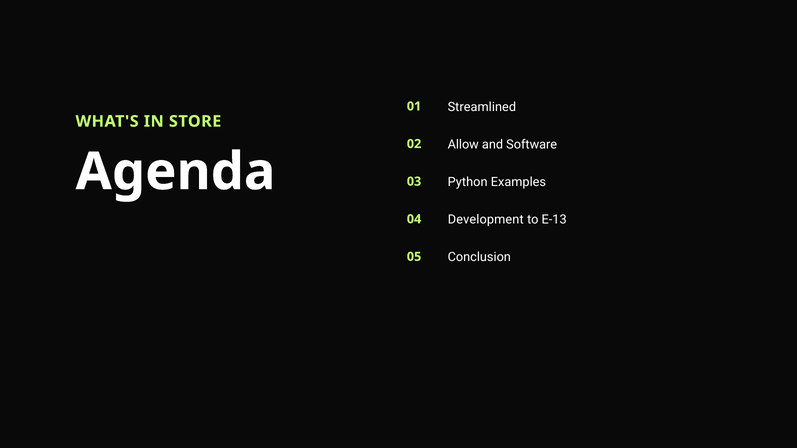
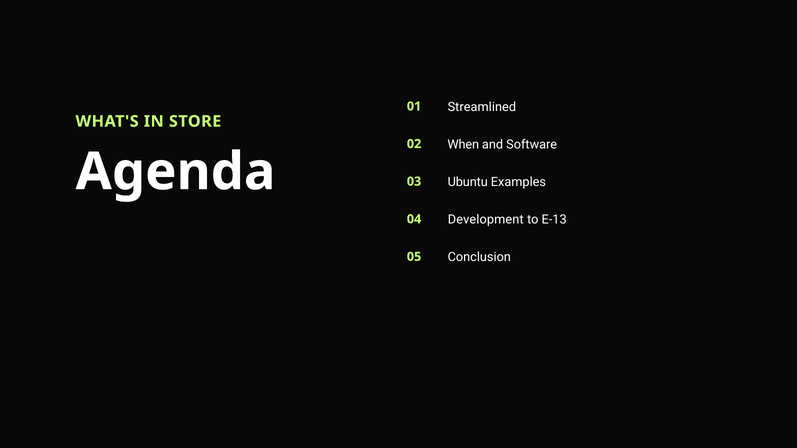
Allow: Allow -> When
Python: Python -> Ubuntu
